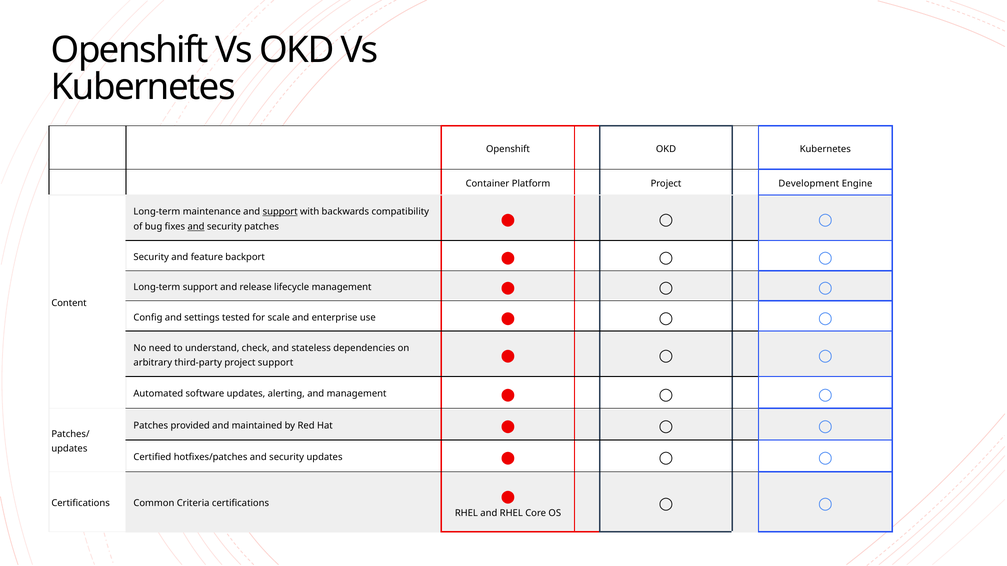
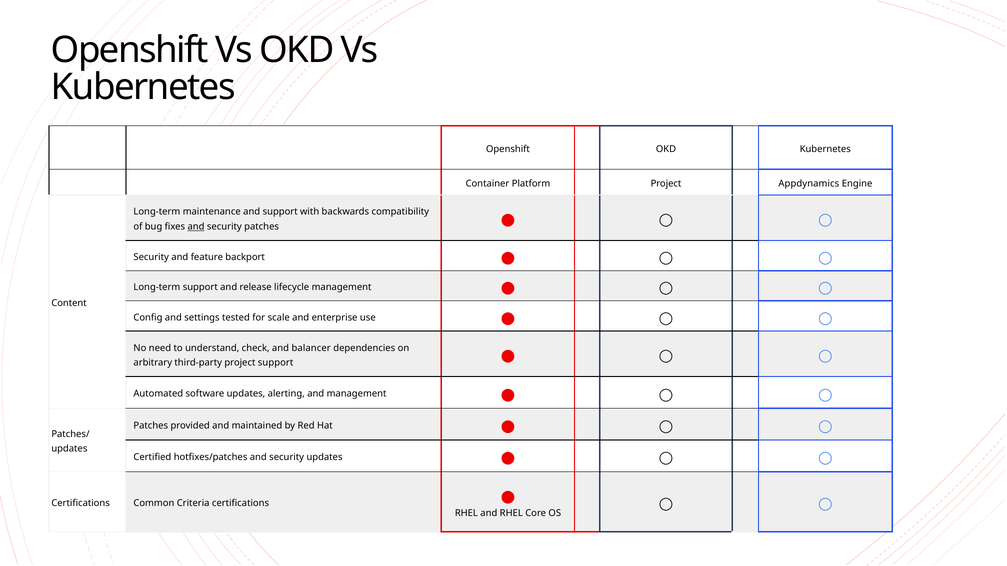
Development: Development -> Appdynamics
support at (280, 212) underline: present -> none
stateless: stateless -> balancer
